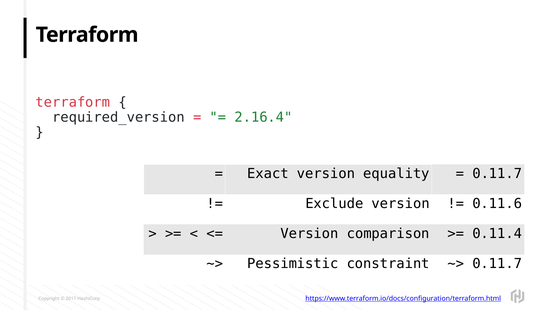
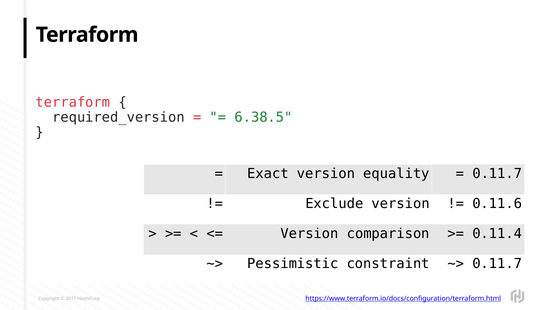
2.16.4: 2.16.4 -> 6.38.5
